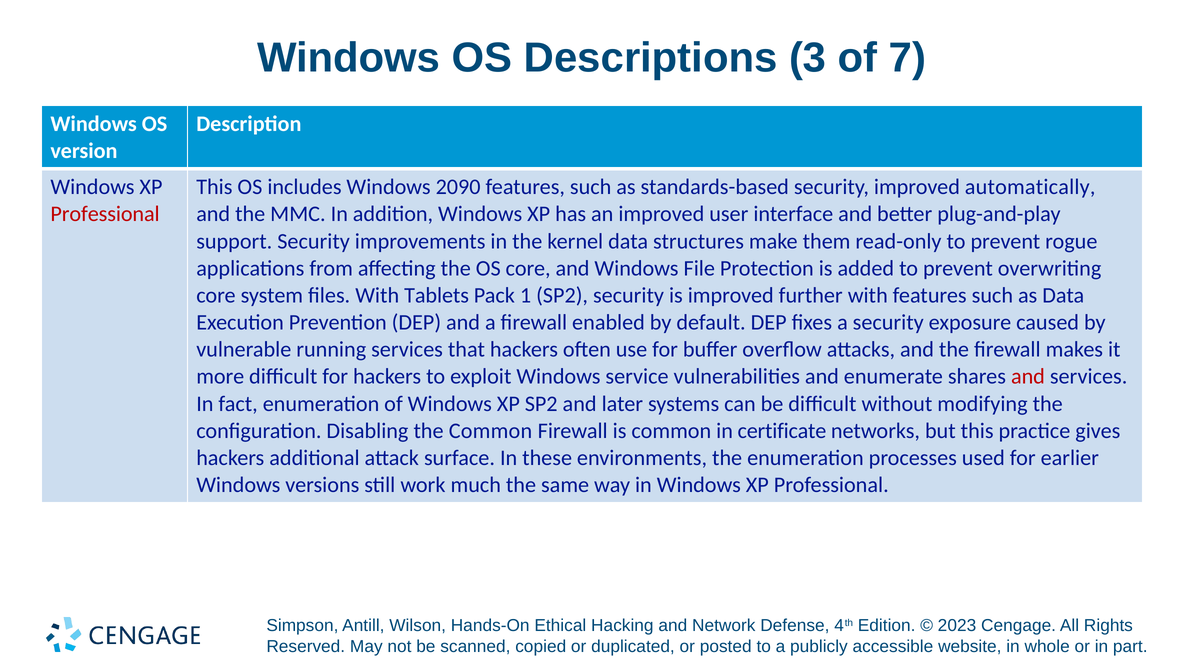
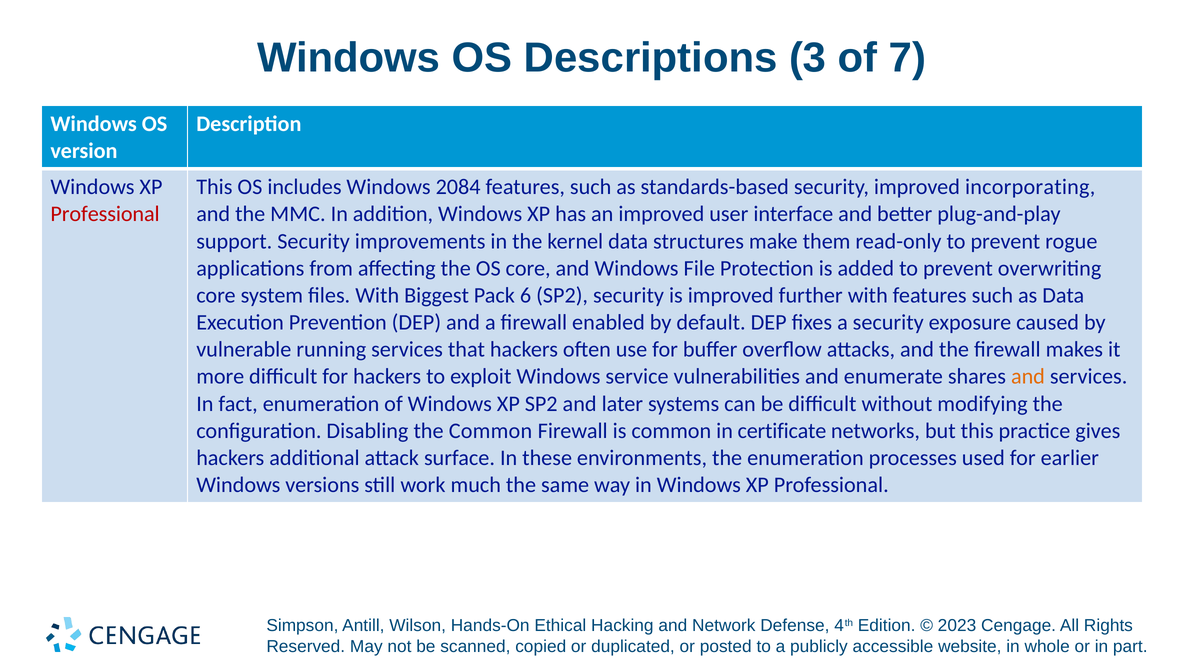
2090: 2090 -> 2084
automatically: automatically -> incorporating
Tablets: Tablets -> Biggest
1: 1 -> 6
and at (1028, 377) colour: red -> orange
